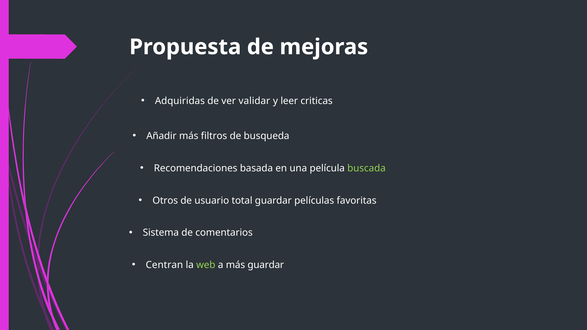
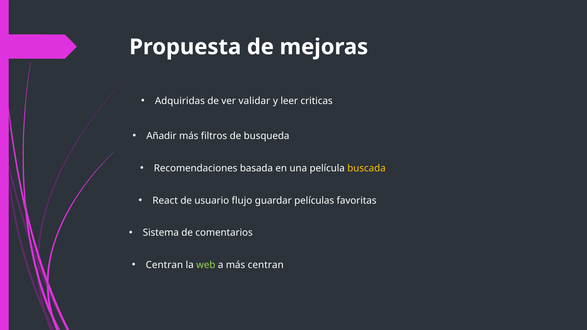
buscada colour: light green -> yellow
Otros: Otros -> React
total: total -> flujo
más guardar: guardar -> centran
